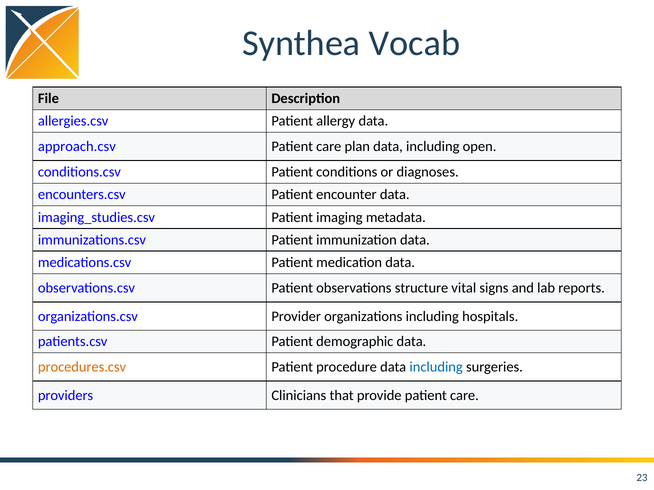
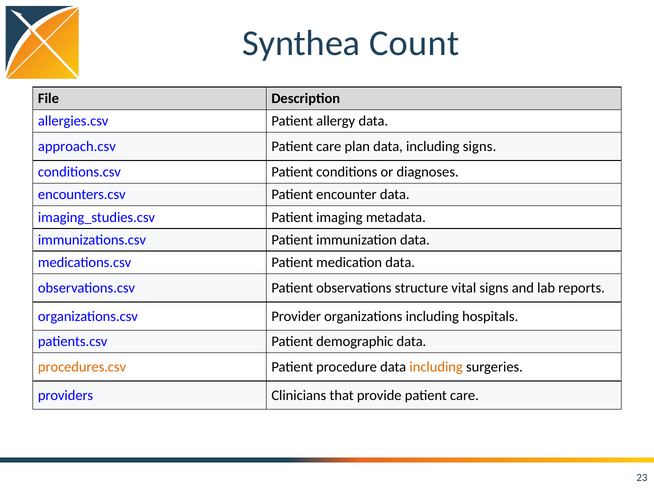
Vocab: Vocab -> Count
including open: open -> signs
including at (436, 367) colour: blue -> orange
